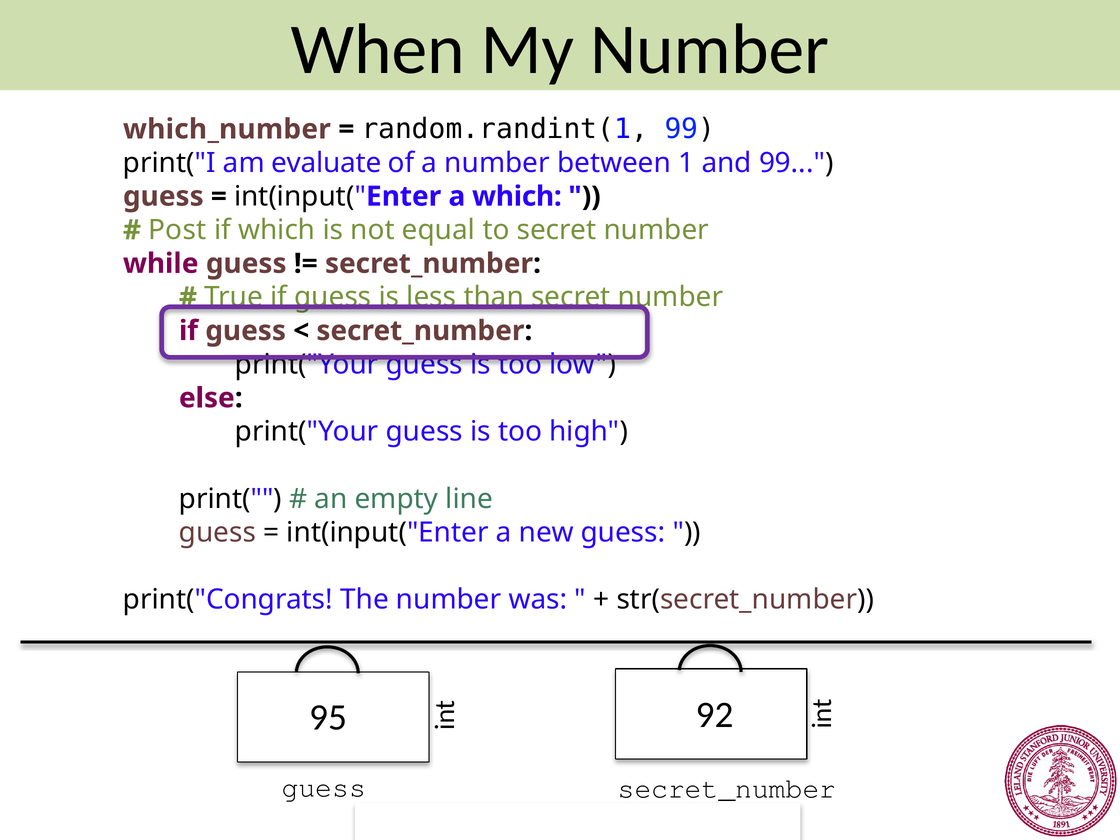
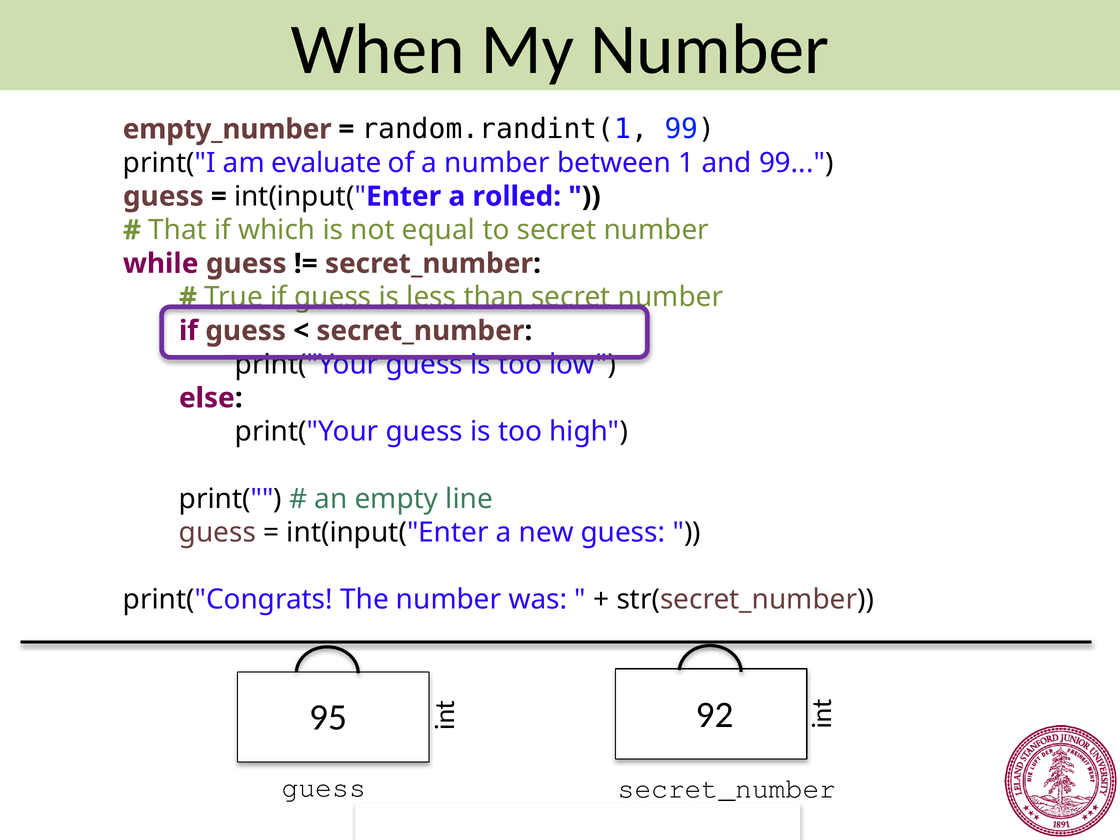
which_number: which_number -> empty_number
a which: which -> rolled
Post: Post -> That
